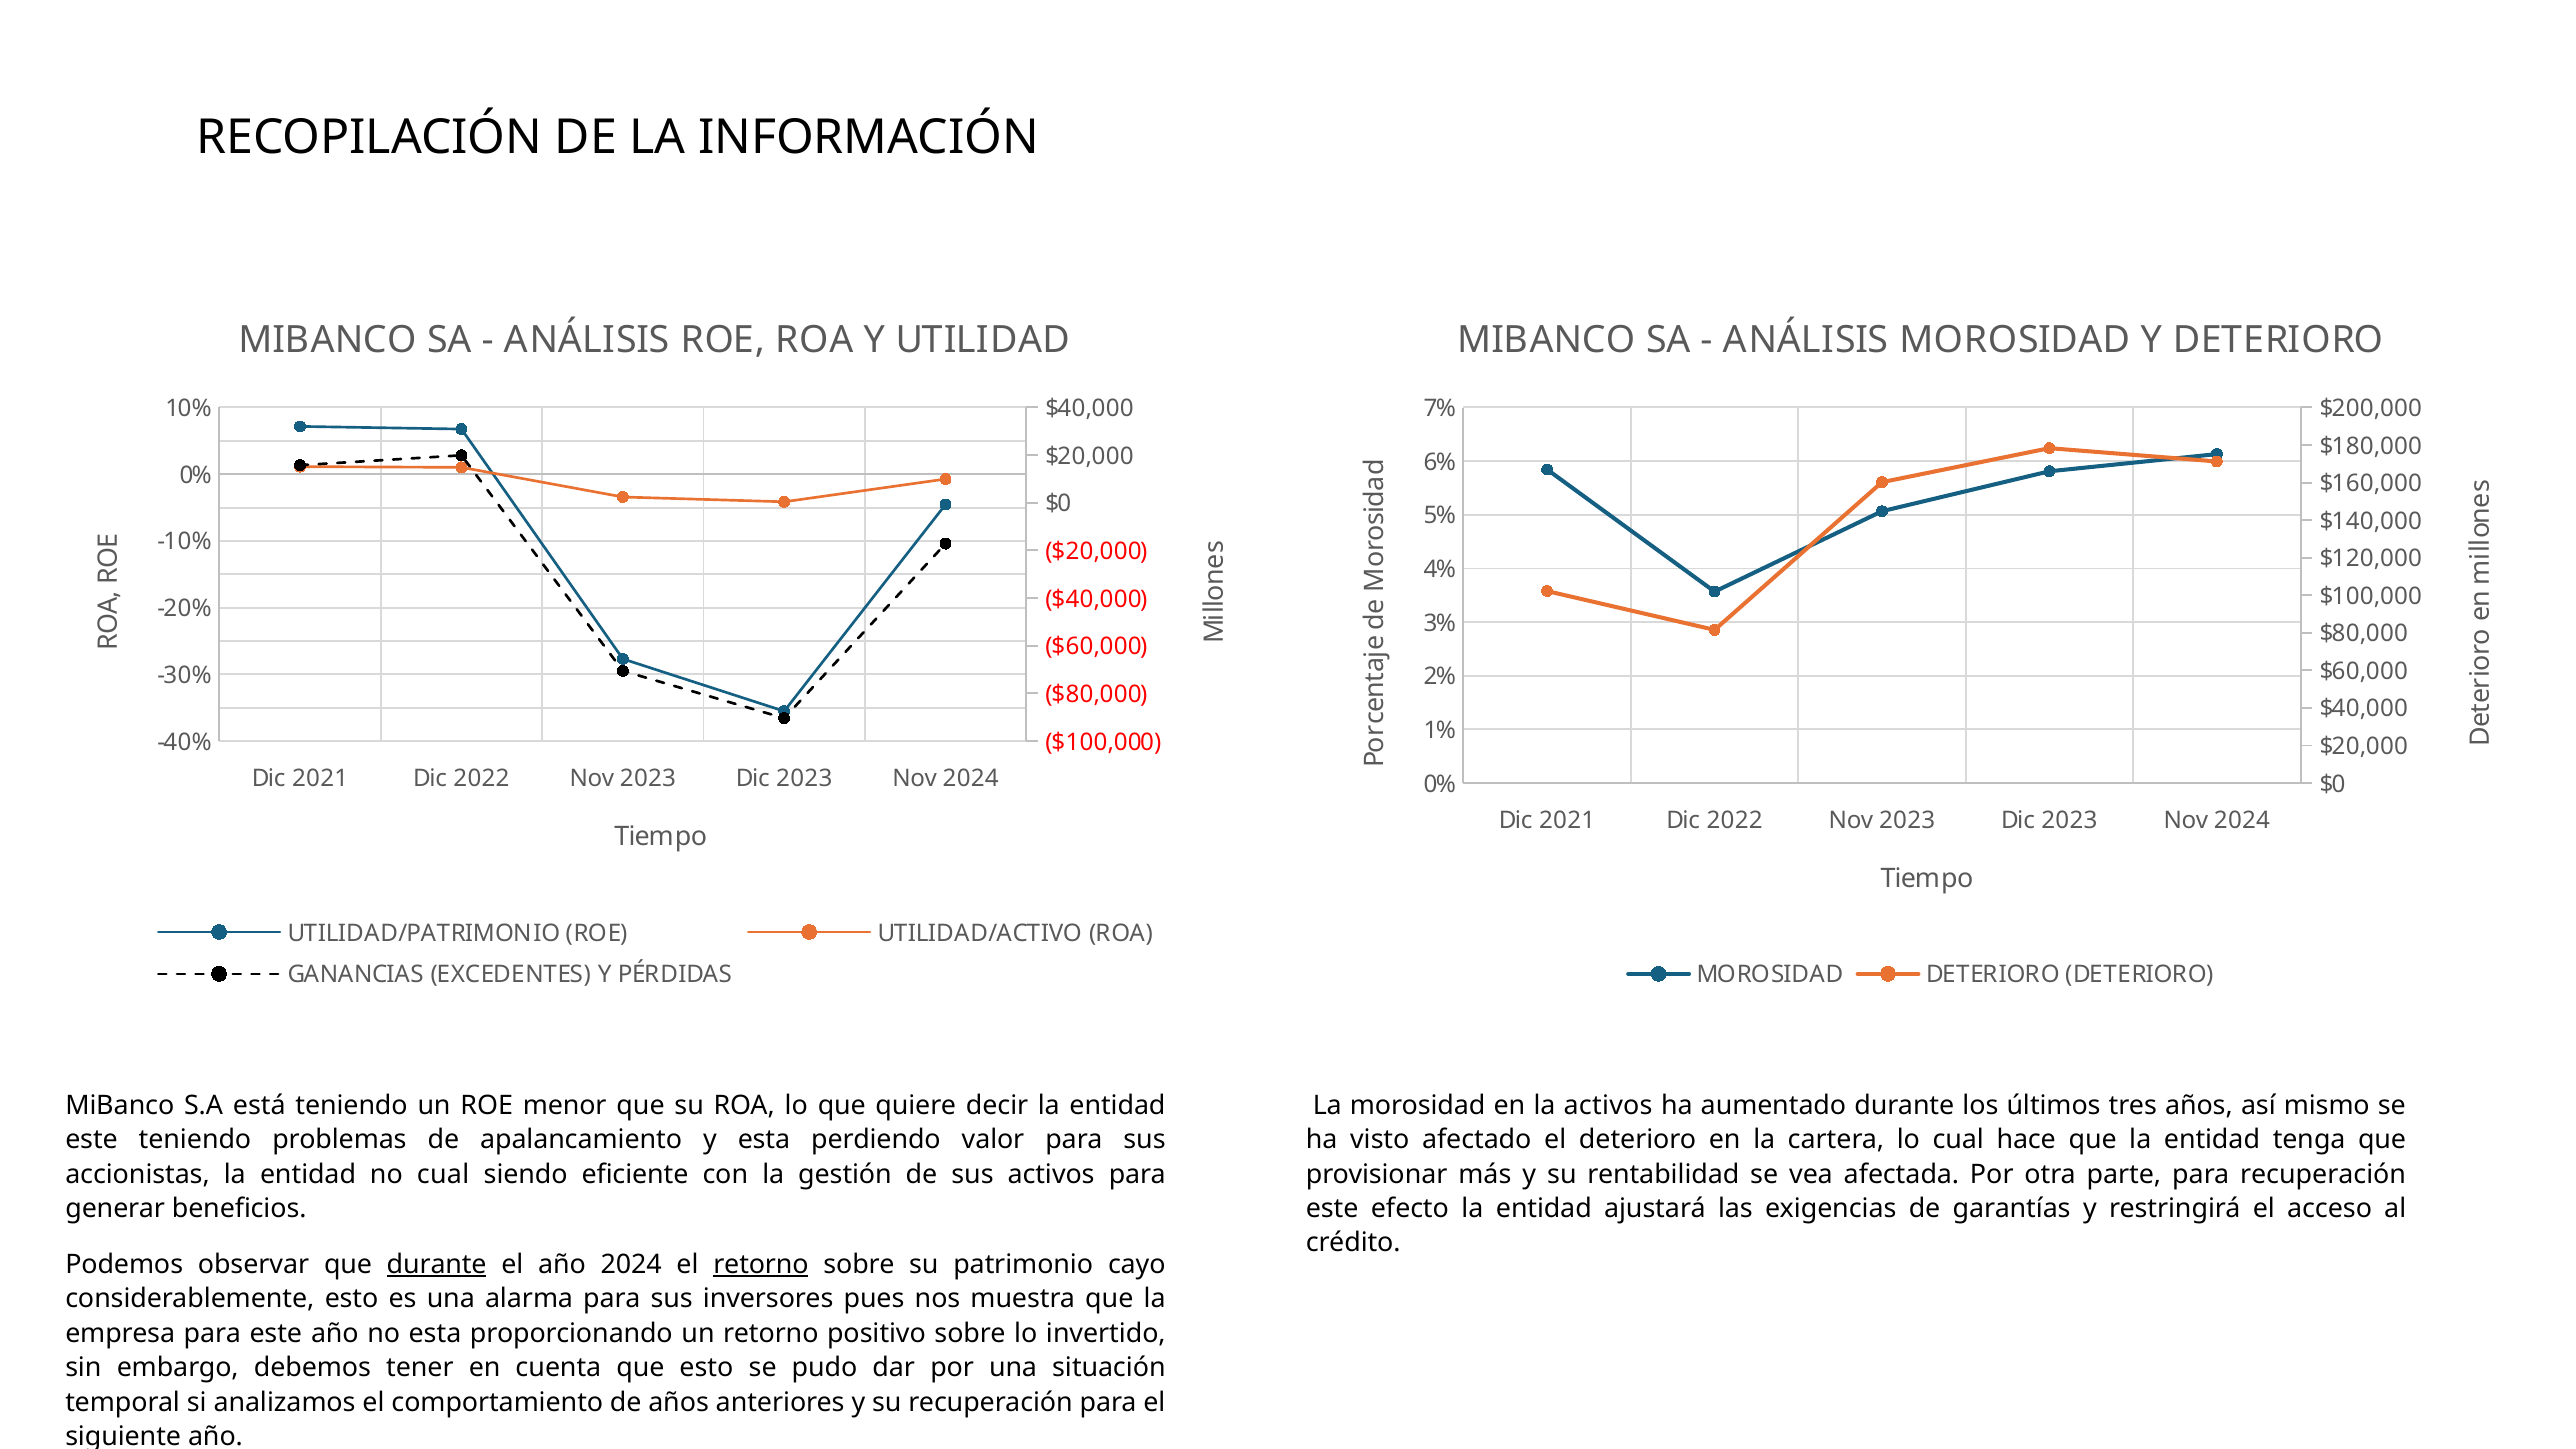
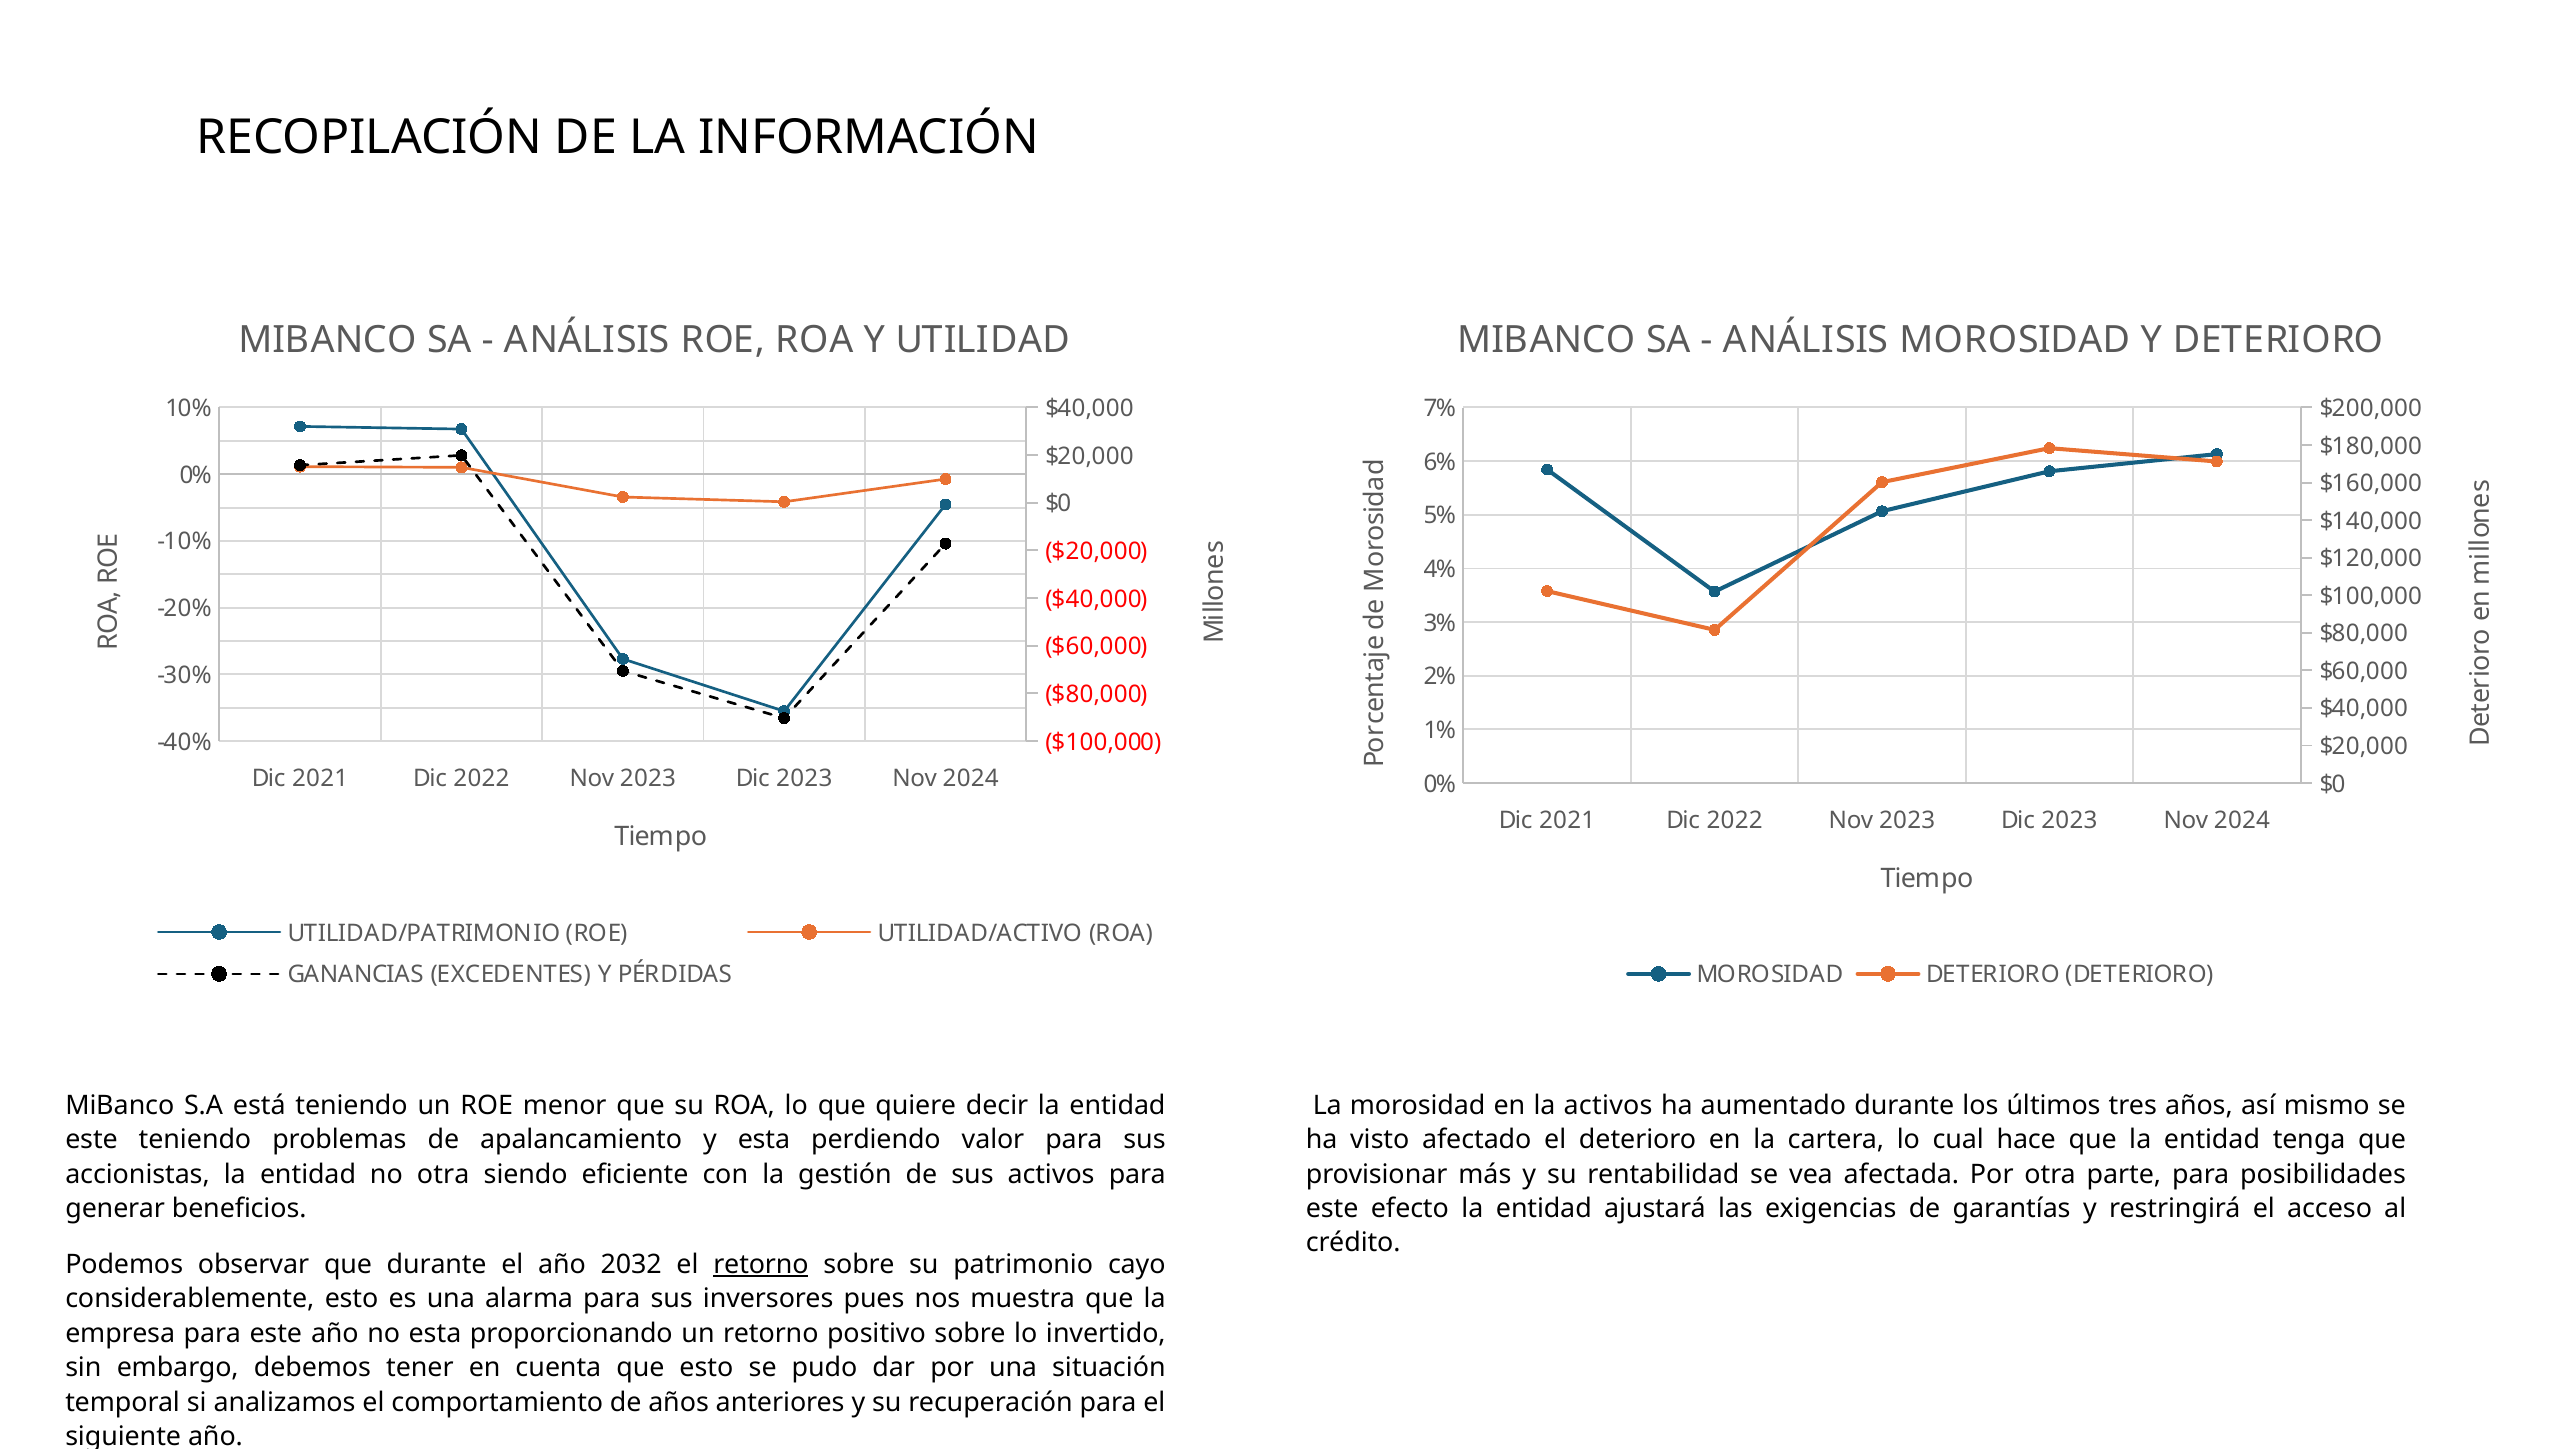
no cual: cual -> otra
para recuperación: recuperación -> posibilidades
durante at (437, 1265) underline: present -> none
año 2024: 2024 -> 2032
